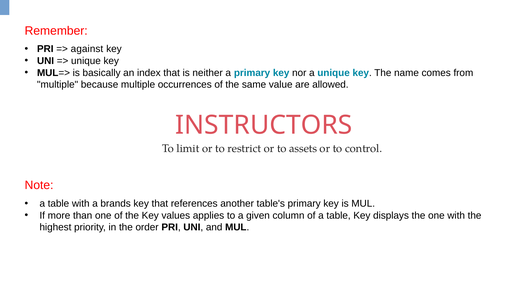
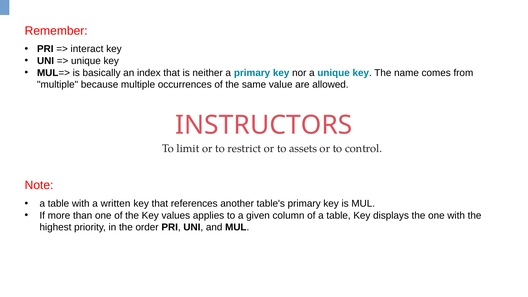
against: against -> interact
brands: brands -> written
